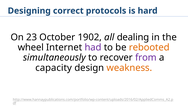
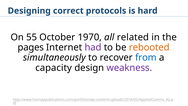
23: 23 -> 55
1902: 1902 -> 1970
dealing: dealing -> related
wheel: wheel -> pages
from colour: purple -> blue
weakness colour: orange -> purple
